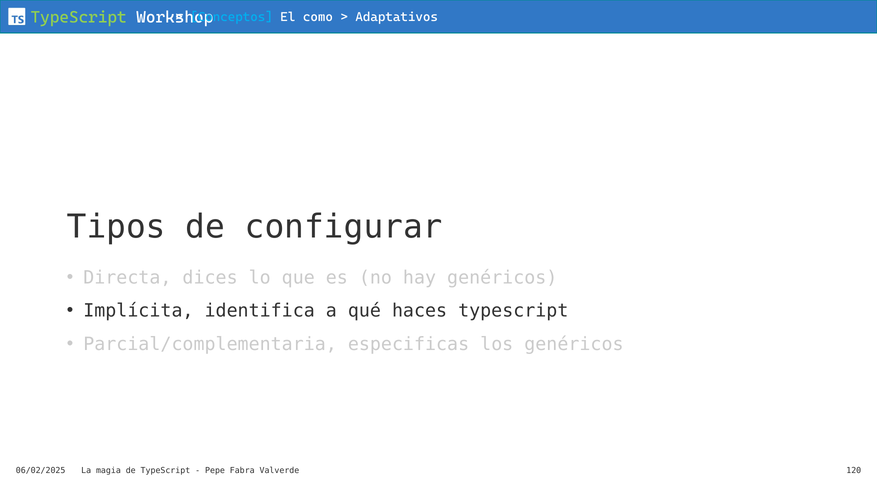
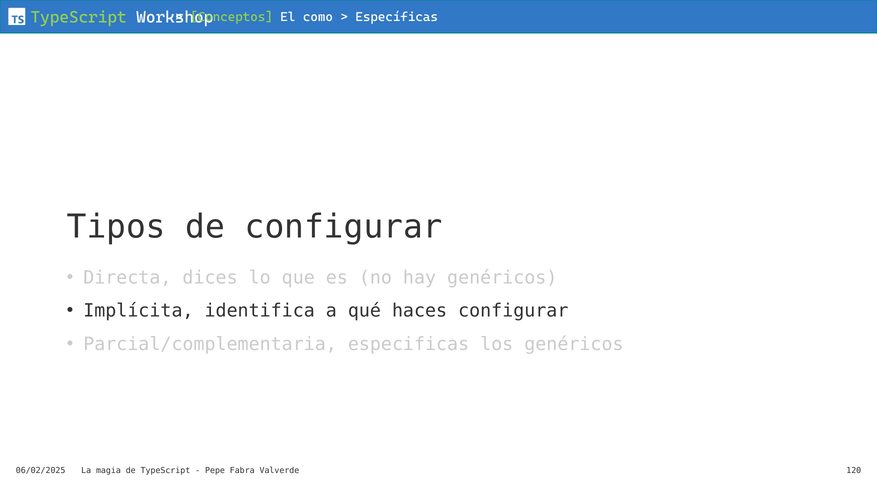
Conceptos colour: light blue -> light green
Adaptativos: Adaptativos -> Específicas
haces typescript: typescript -> configurar
